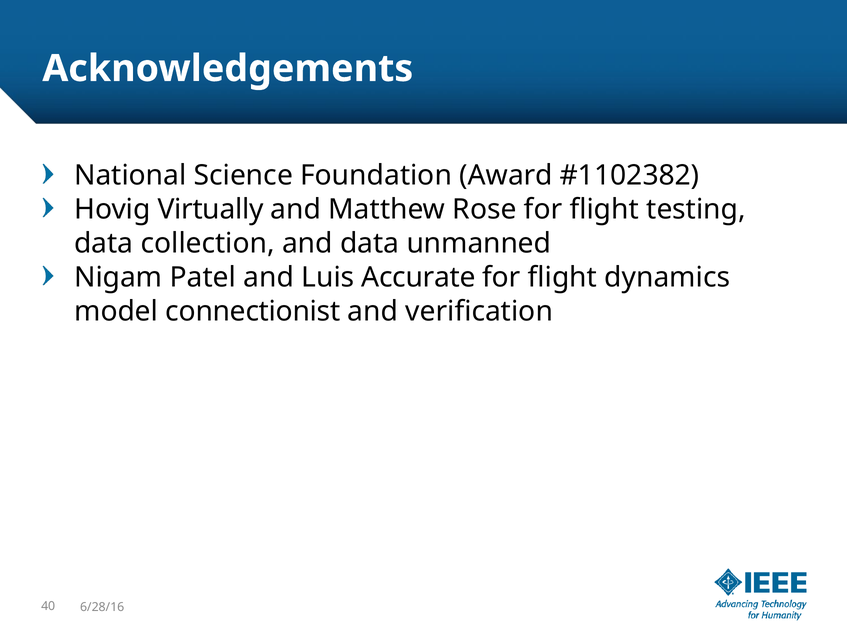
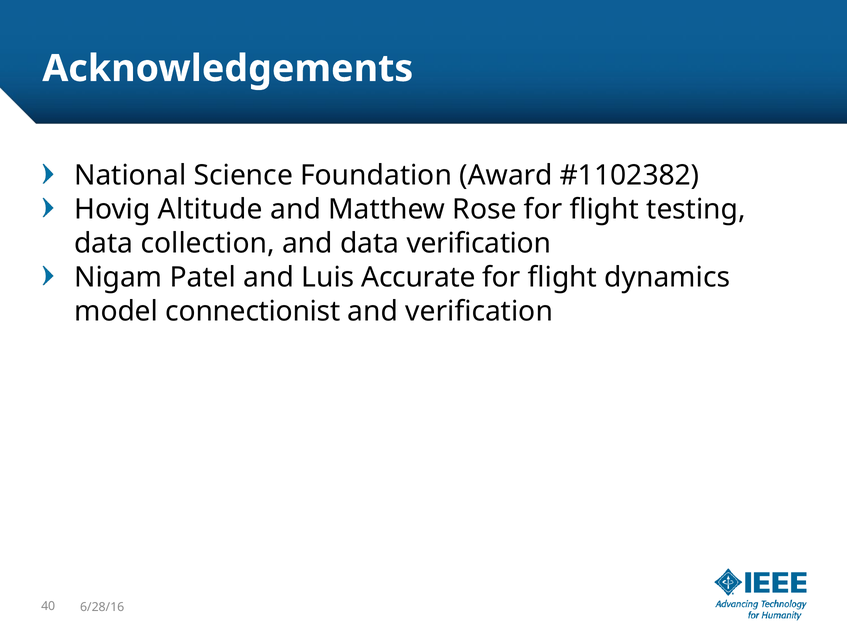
Virtually: Virtually -> Altitude
data unmanned: unmanned -> verification
